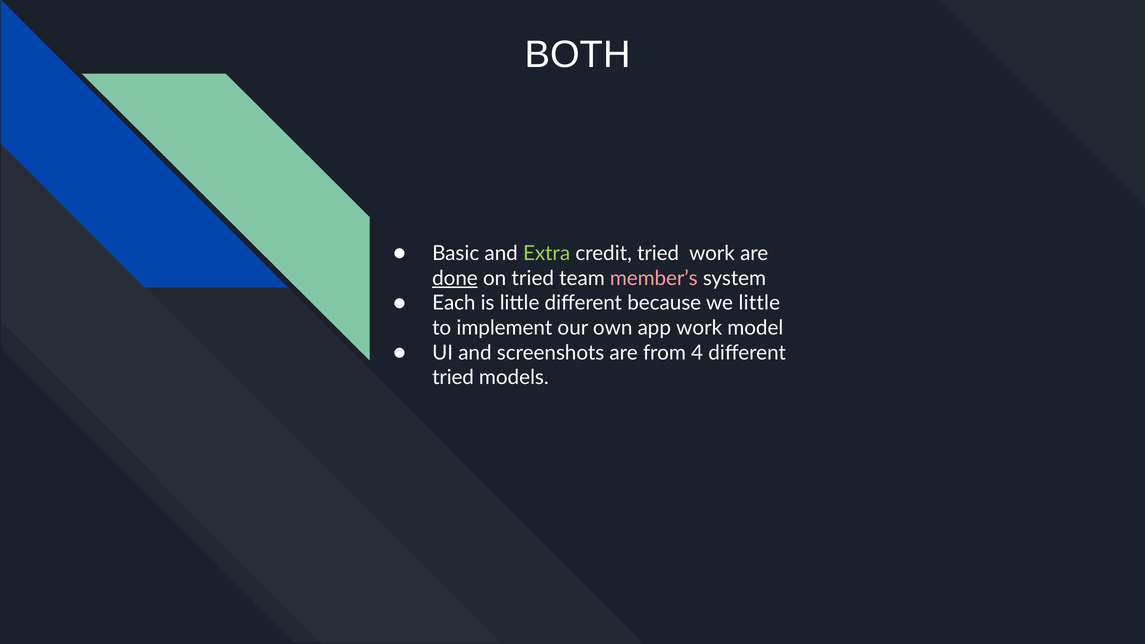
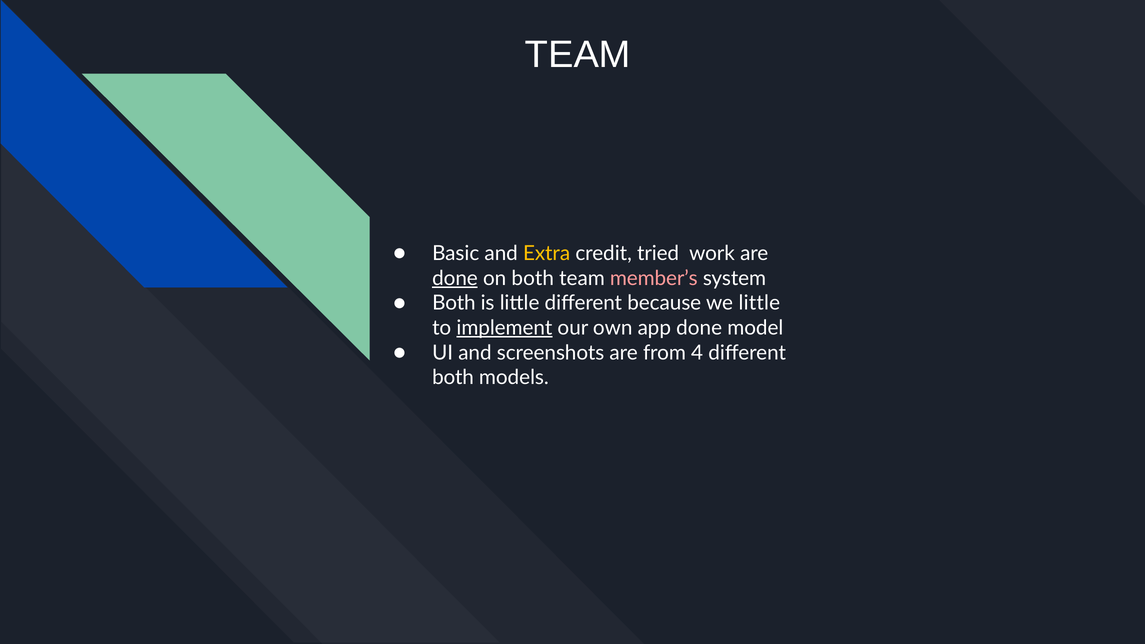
BOTH at (578, 55): BOTH -> TEAM
Extra colour: light green -> yellow
on tried: tried -> both
Each at (454, 303): Each -> Both
implement underline: none -> present
app work: work -> done
tried at (453, 378): tried -> both
